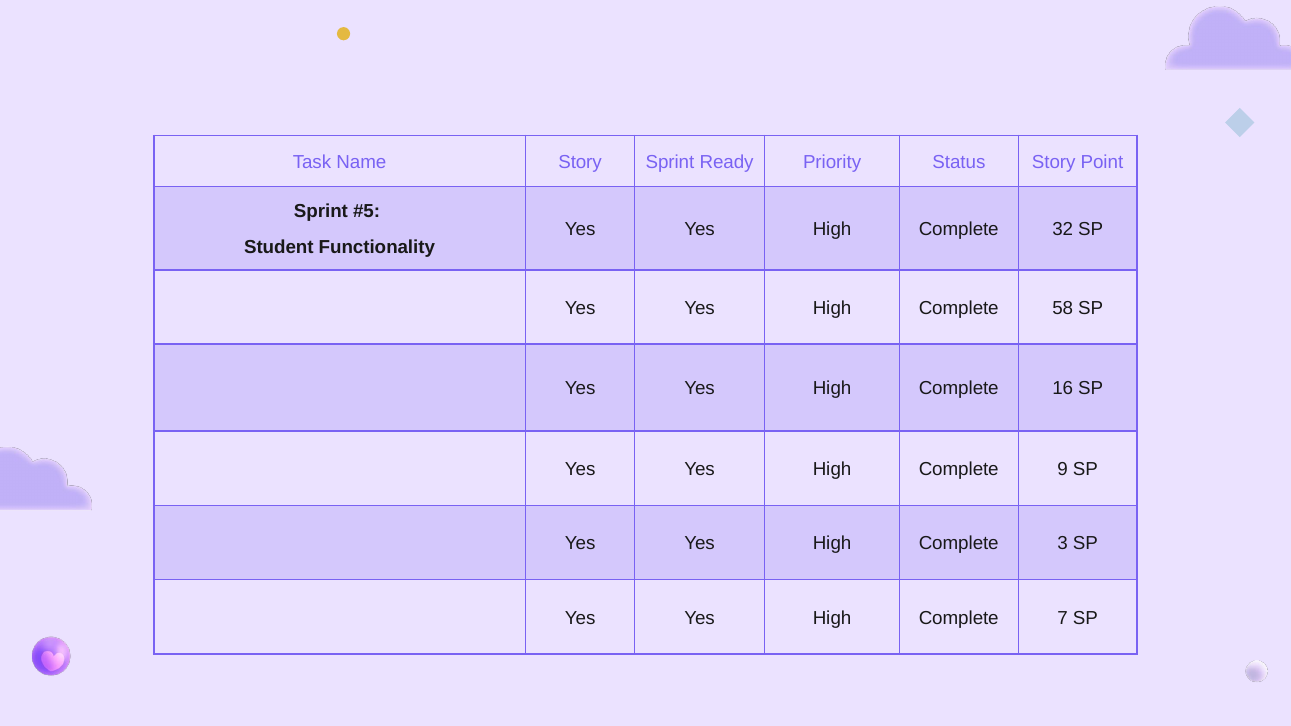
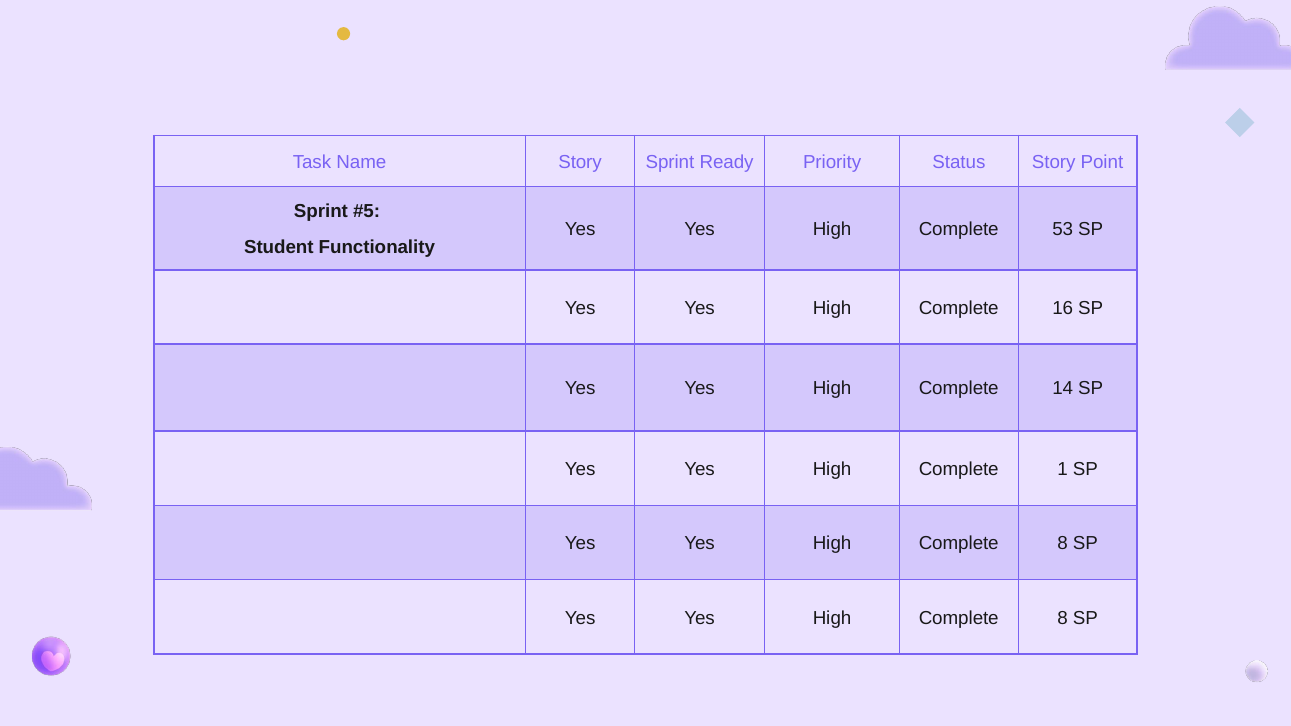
32: 32 -> 53
58: 58 -> 16
16: 16 -> 14
9: 9 -> 1
3 at (1063, 544): 3 -> 8
7 at (1063, 618): 7 -> 8
